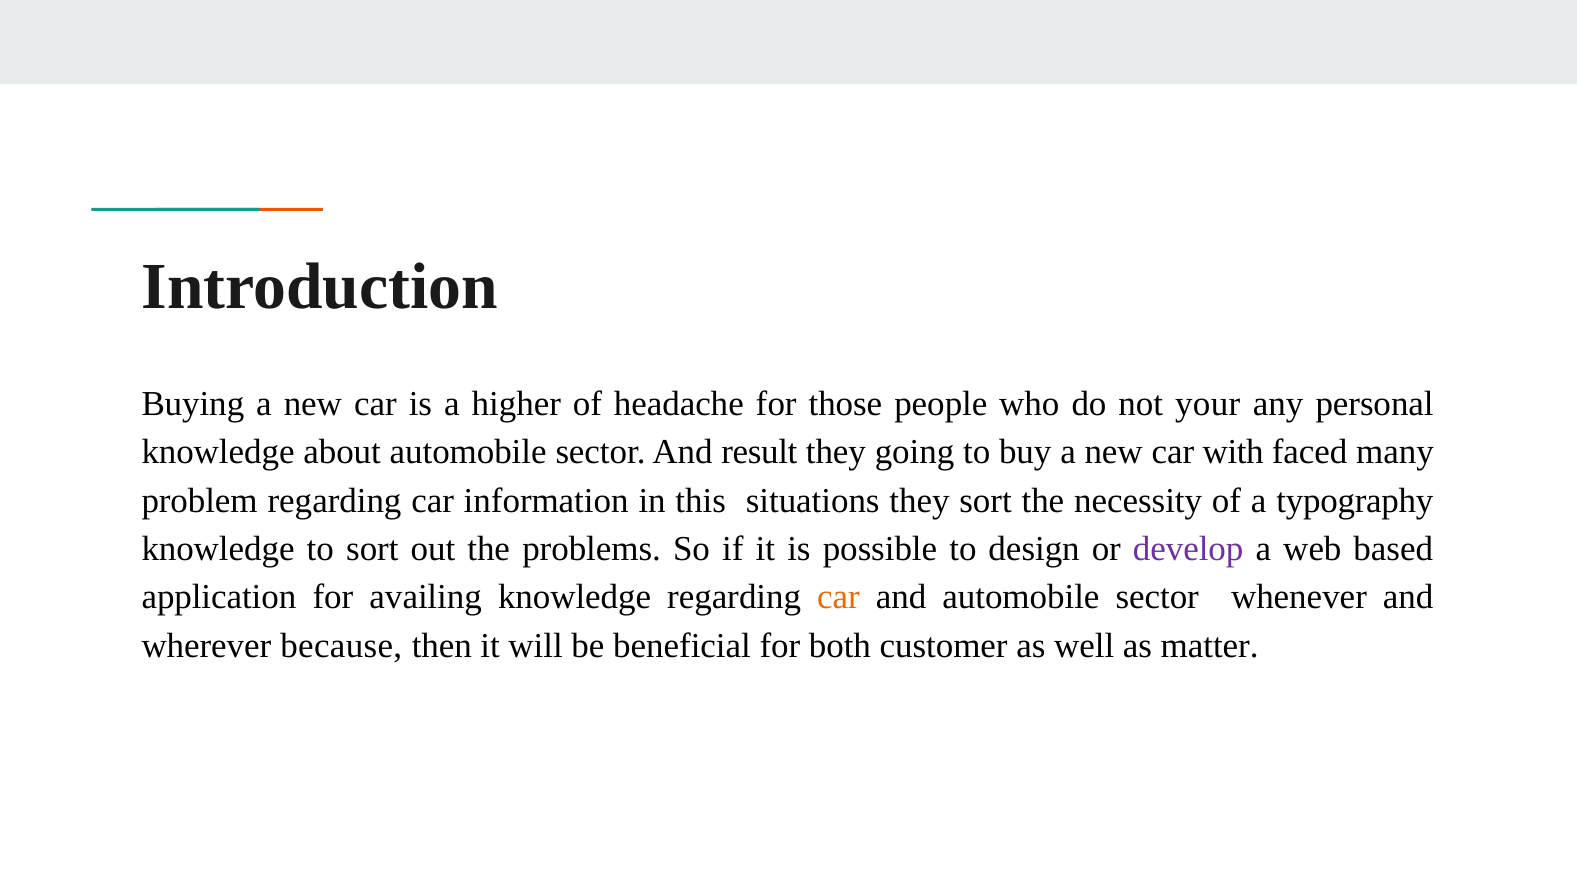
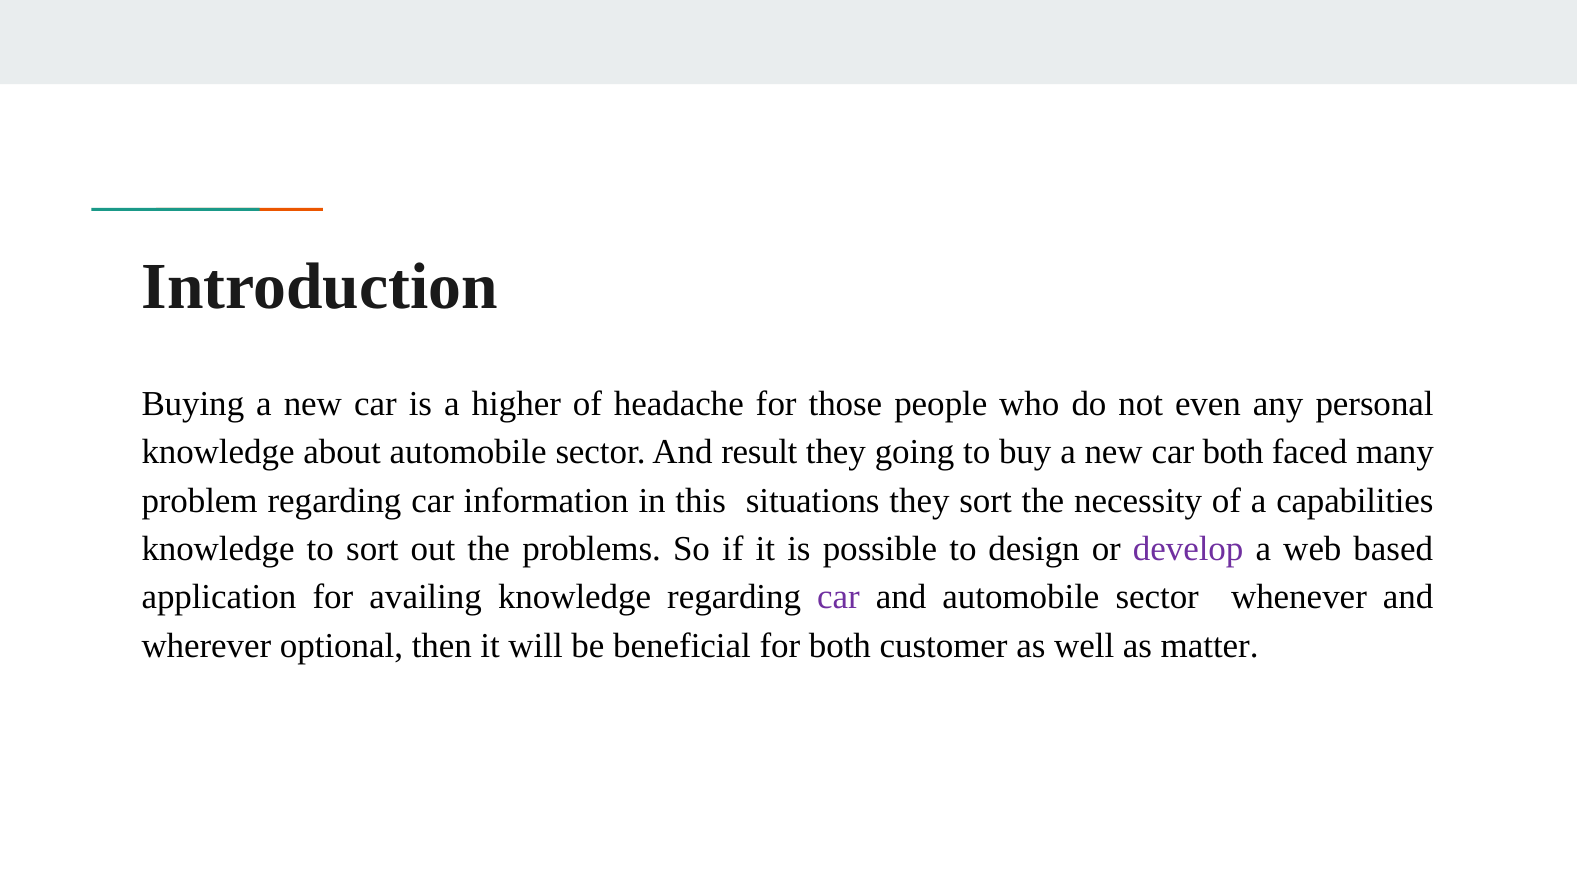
your: your -> even
car with: with -> both
typography: typography -> capabilities
car at (838, 597) colour: orange -> purple
because: because -> optional
